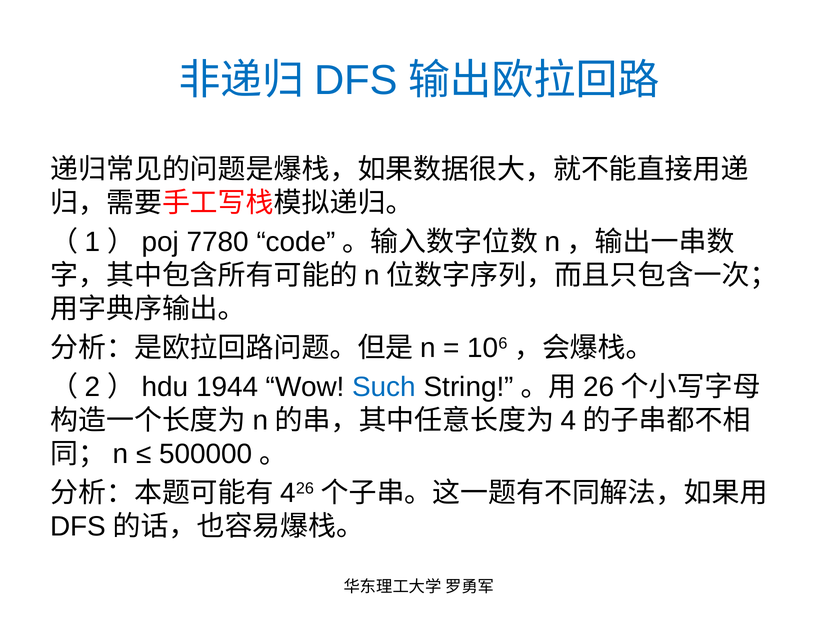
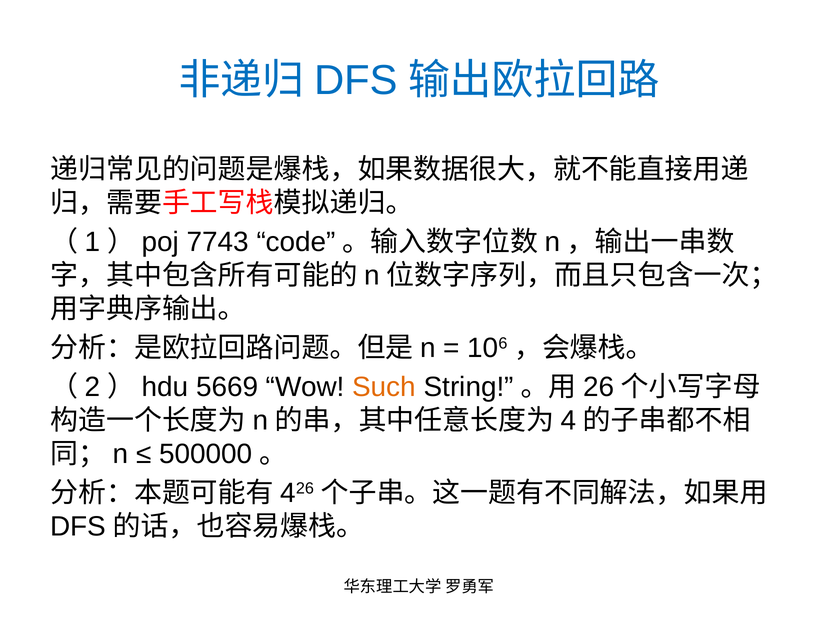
7780: 7780 -> 7743
1944: 1944 -> 5669
Such colour: blue -> orange
